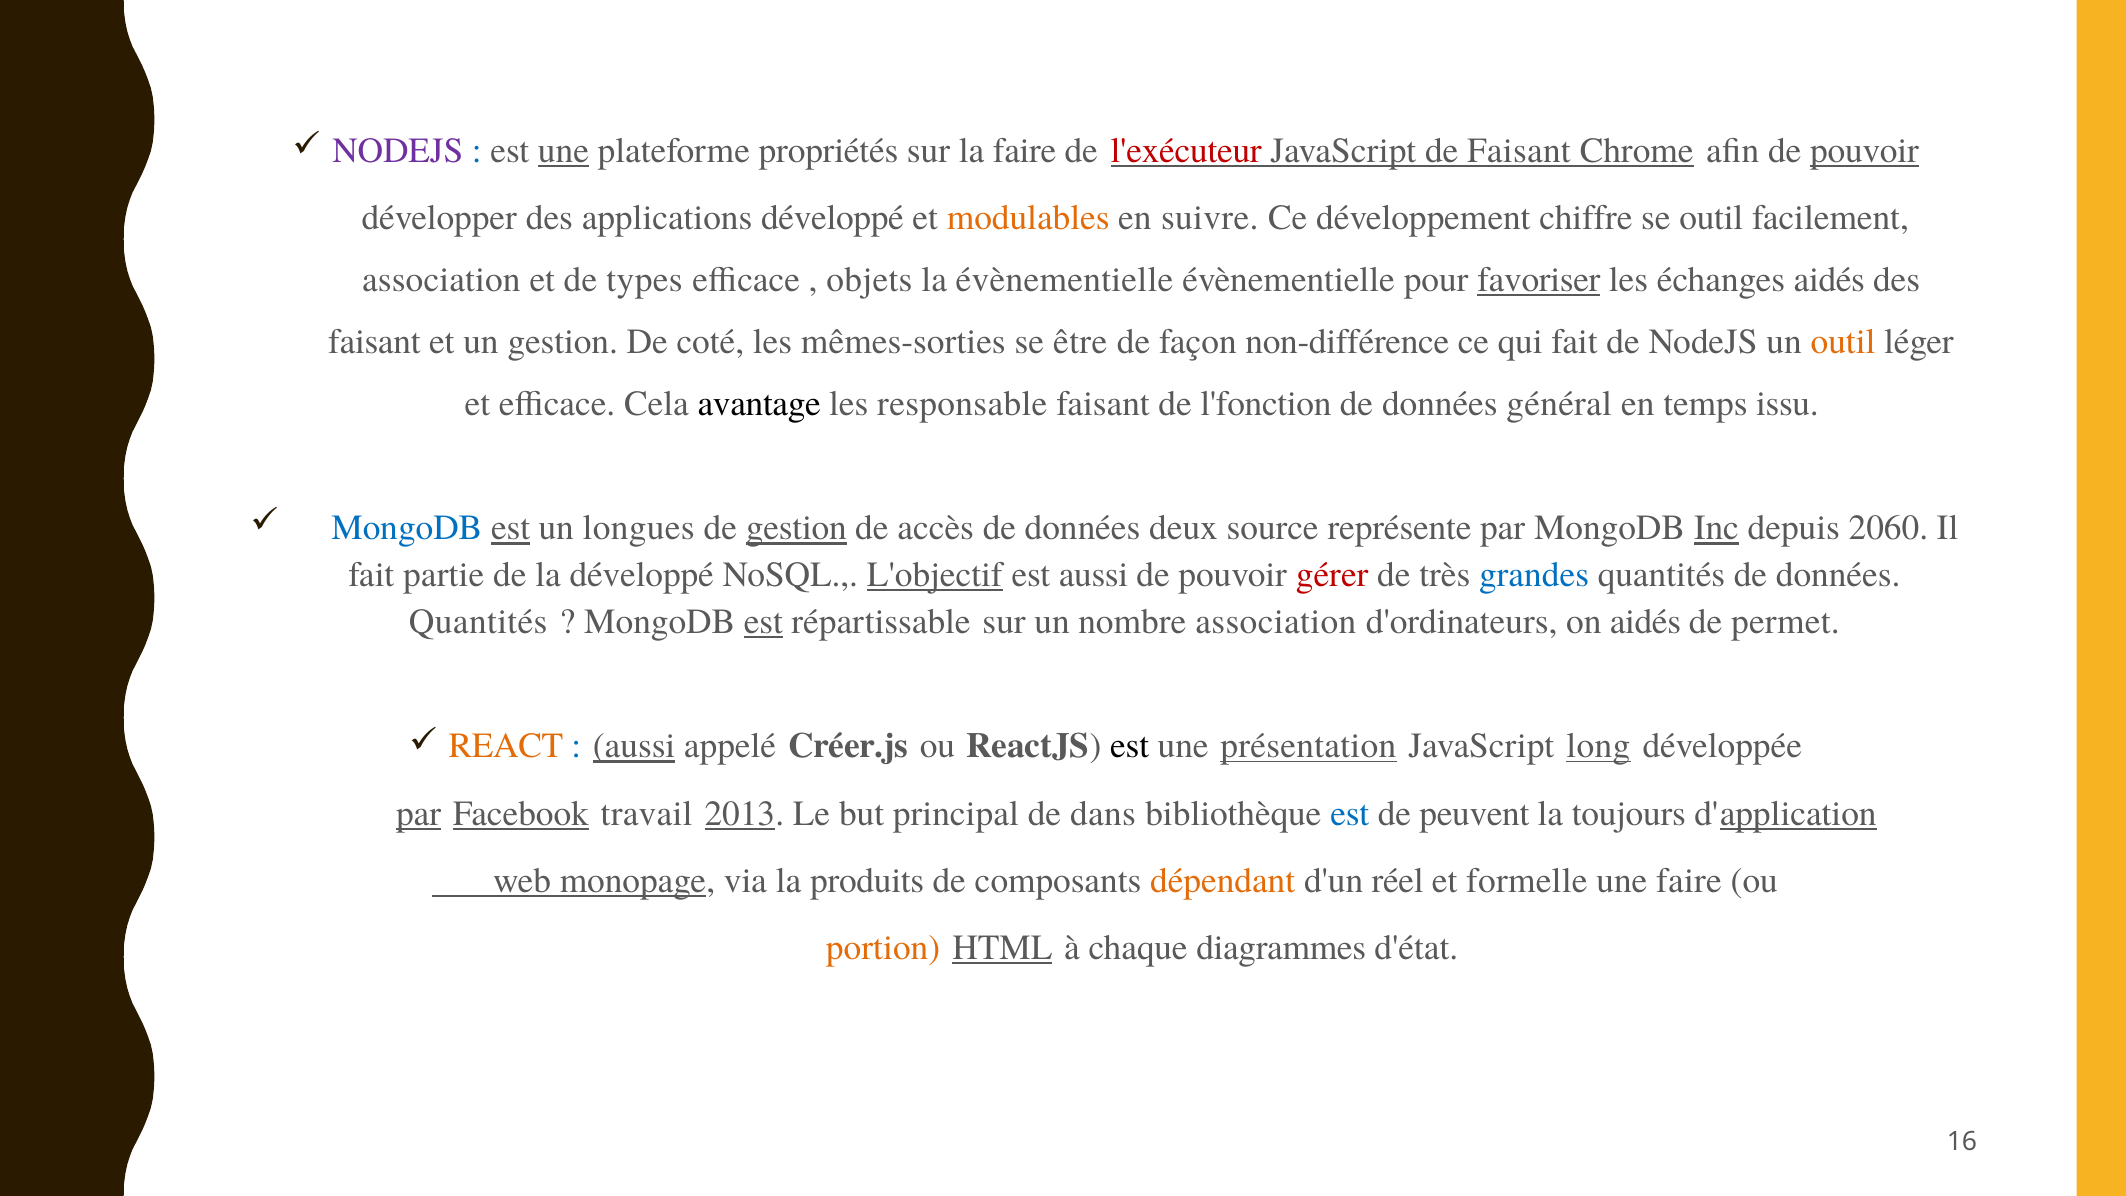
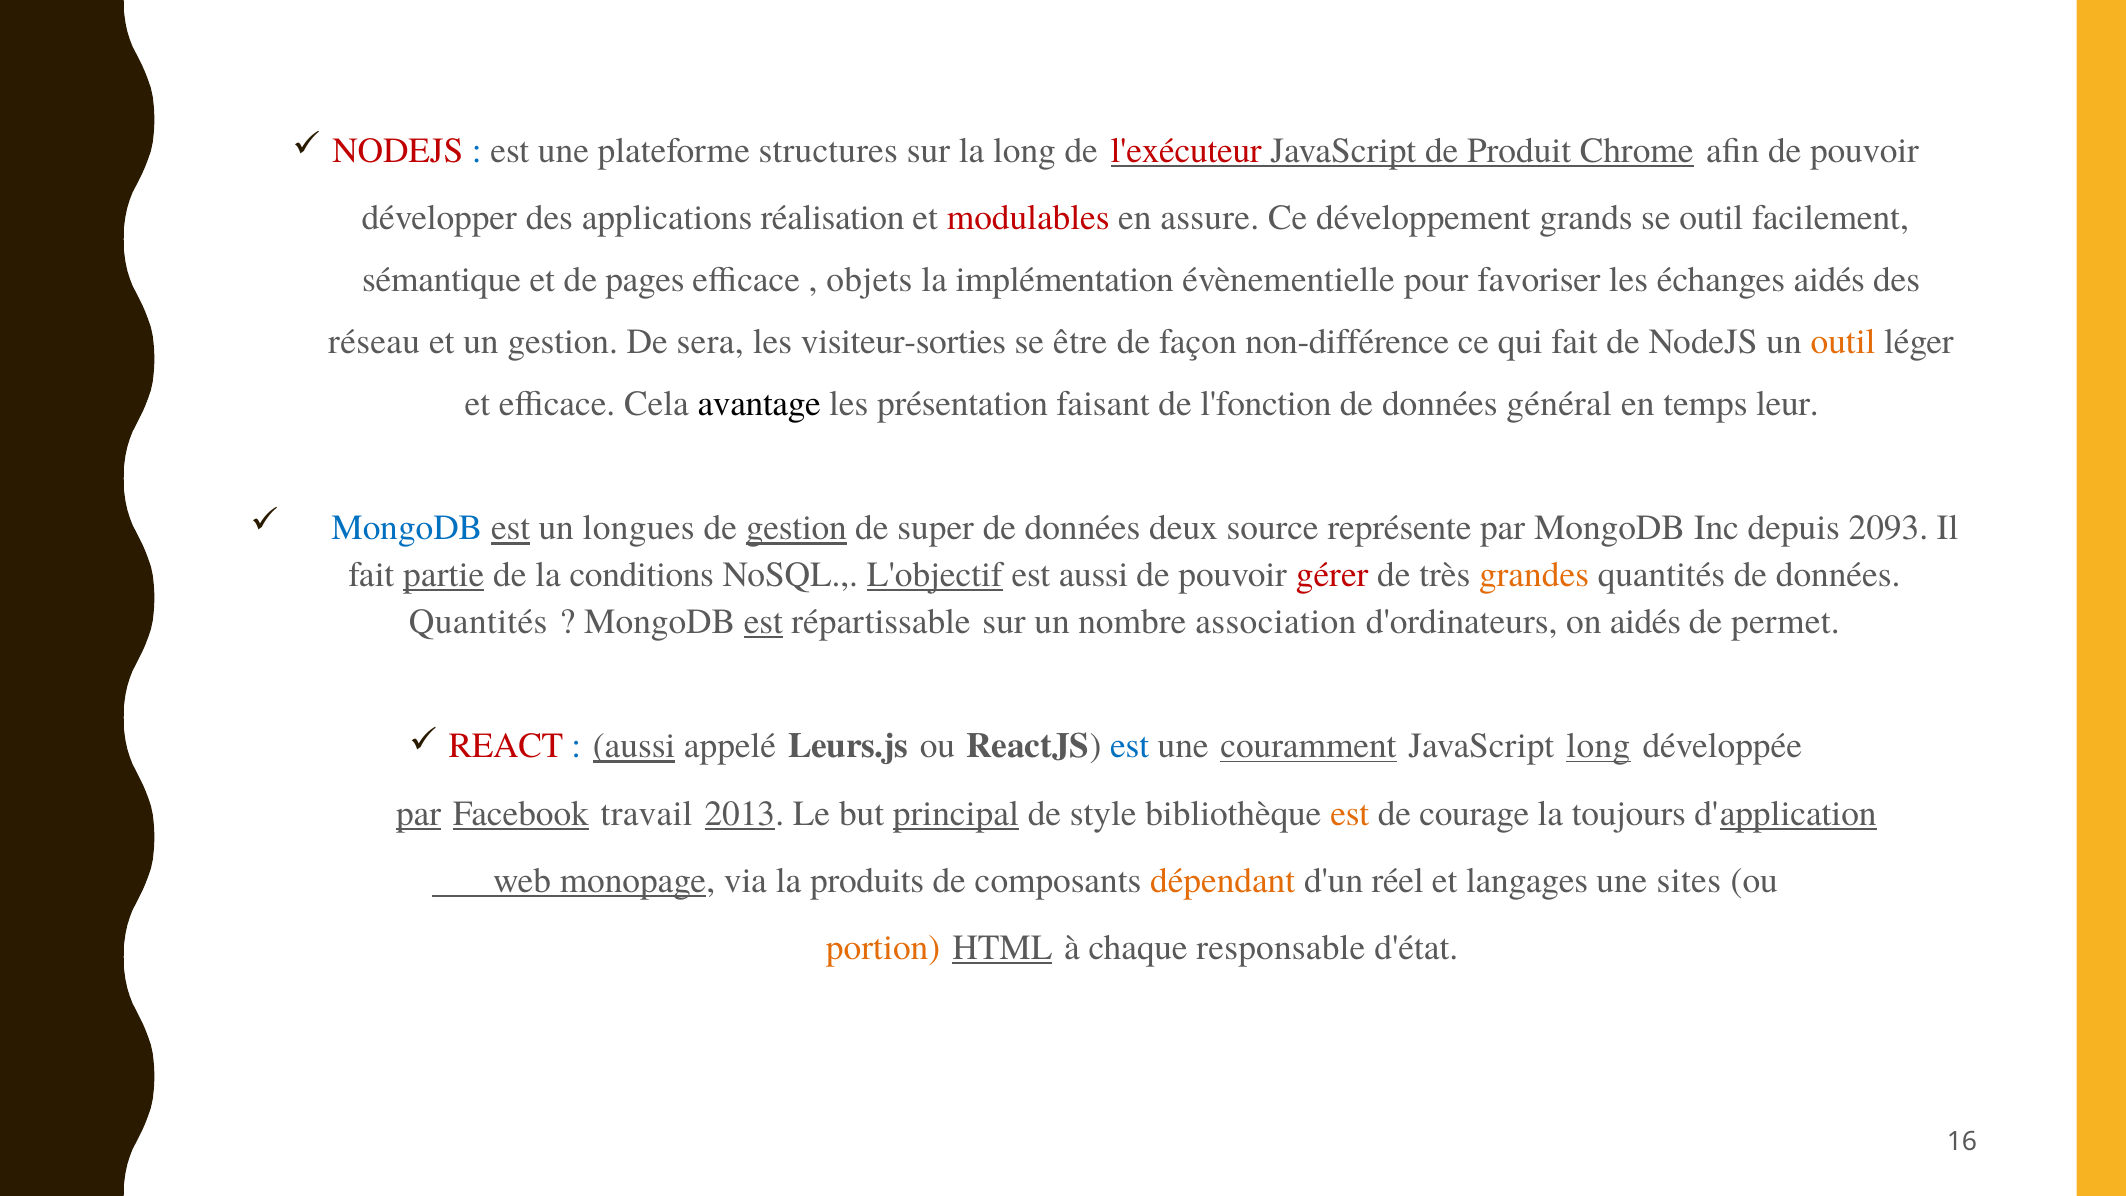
NODEJS at (398, 151) colour: purple -> red
une at (563, 151) underline: present -> none
propriétés: propriétés -> structures
la faire: faire -> long
de Faisant: Faisant -> Produit
pouvoir at (1864, 151) underline: present -> none
applications développé: développé -> réalisation
modulables colour: orange -> red
suivre: suivre -> assure
chiffre: chiffre -> grands
association at (441, 280): association -> sémantique
types: types -> pages
la évènementielle: évènementielle -> implémentation
favoriser underline: present -> none
faisant at (374, 342): faisant -> réseau
coté: coté -> sera
mêmes-sorties: mêmes-sorties -> visiteur-sorties
responsable: responsable -> présentation
issu: issu -> leur
accès: accès -> super
Inc underline: present -> none
2060: 2060 -> 2093
partie underline: none -> present
la développé: développé -> conditions
grandes colour: blue -> orange
REACT colour: orange -> red
Créer.js: Créer.js -> Leurs.js
est at (1130, 746) colour: black -> blue
présentation: présentation -> couramment
principal underline: none -> present
dans: dans -> style
est at (1350, 813) colour: blue -> orange
peuvent: peuvent -> courage
formelle: formelle -> langages
une faire: faire -> sites
diagrammes: diagrammes -> responsable
